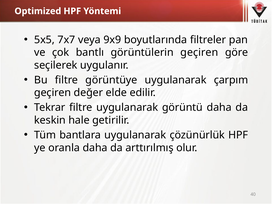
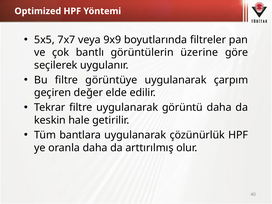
görüntülerin geçiren: geçiren -> üzerine
